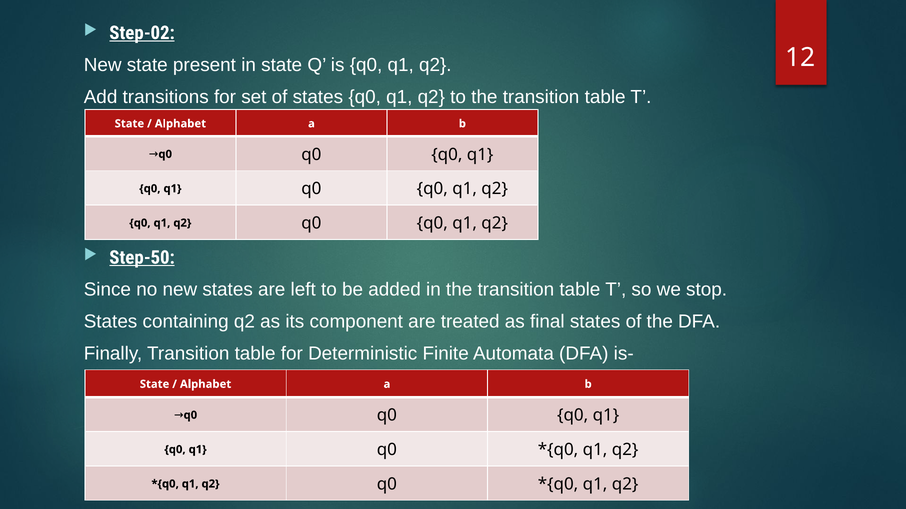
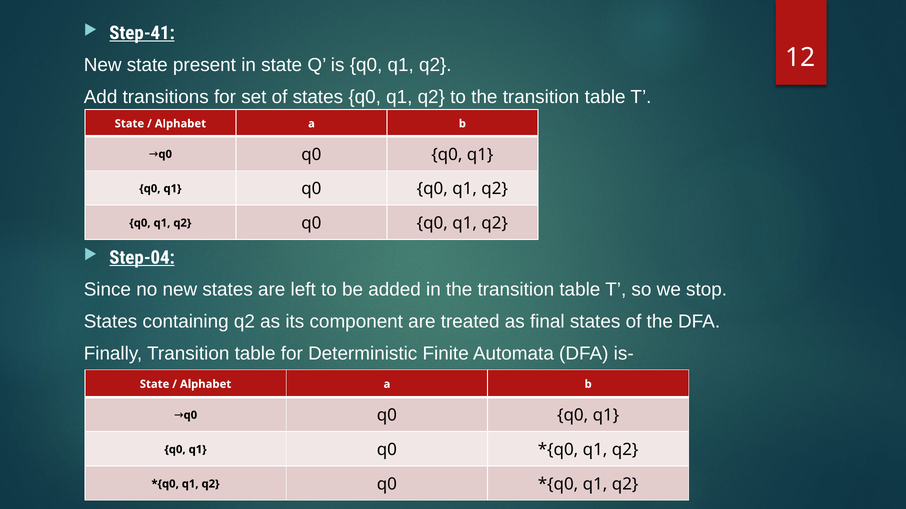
Step-02: Step-02 -> Step-41
Step-50: Step-50 -> Step-04
